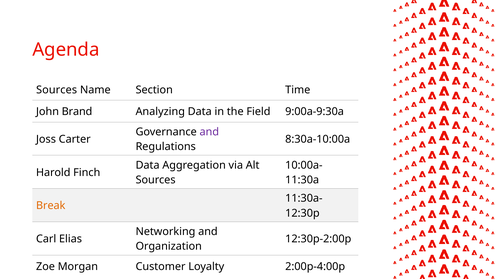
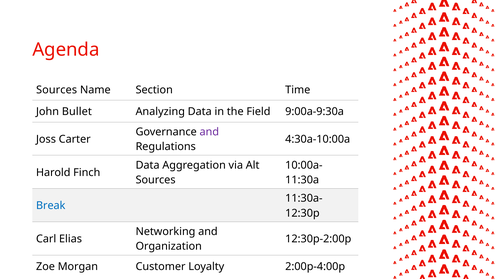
Brand: Brand -> Bullet
8:30a-10:00a: 8:30a-10:00a -> 4:30a-10:00a
Break colour: orange -> blue
